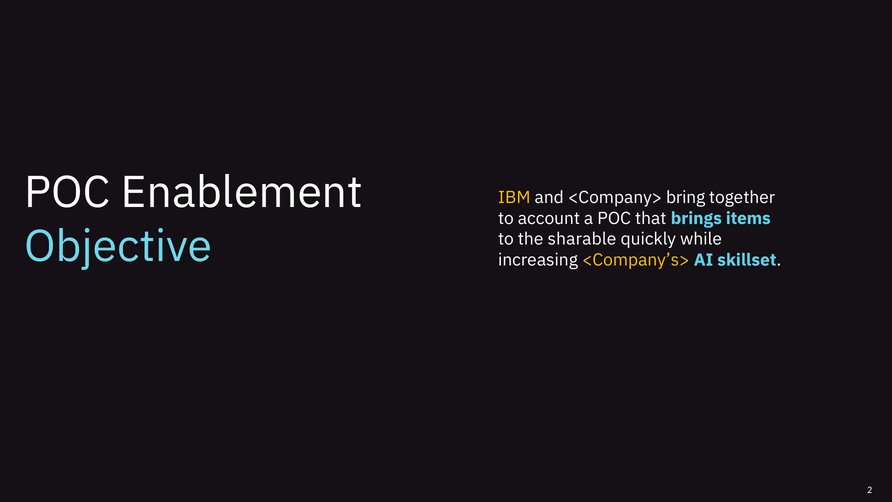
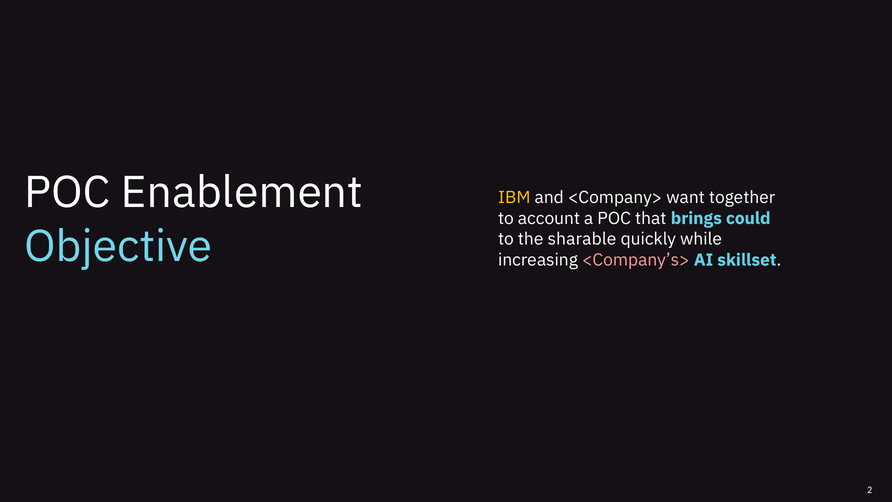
bring: bring -> want
items: items -> could
<Company’s> colour: yellow -> pink
